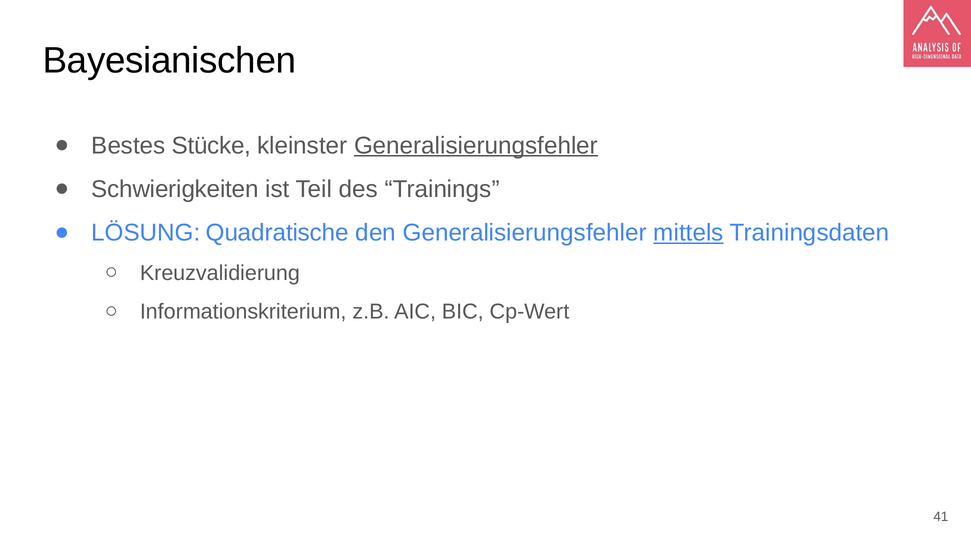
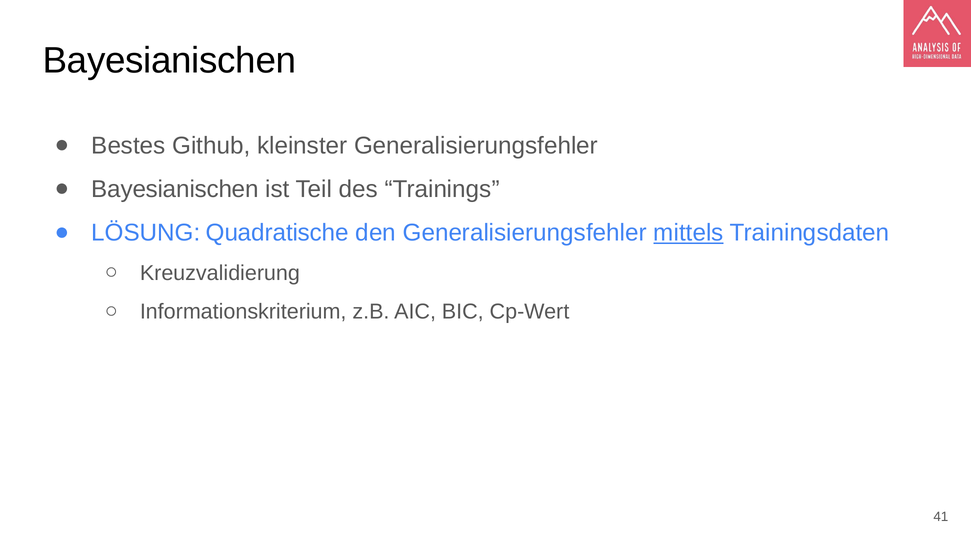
Stücke: Stücke -> Github
Generalisierungsfehler at (476, 146) underline: present -> none
Schwierigkeiten at (175, 189): Schwierigkeiten -> Bayesianischen
